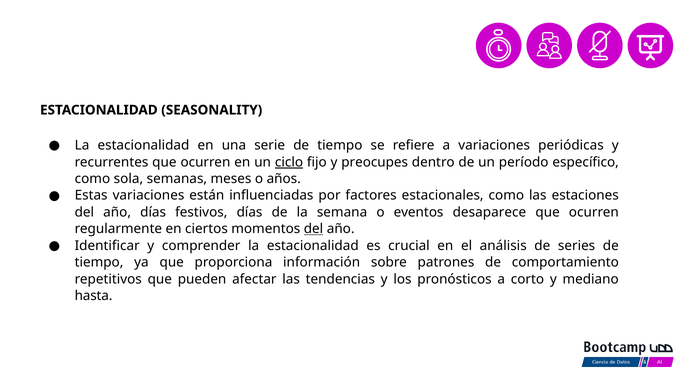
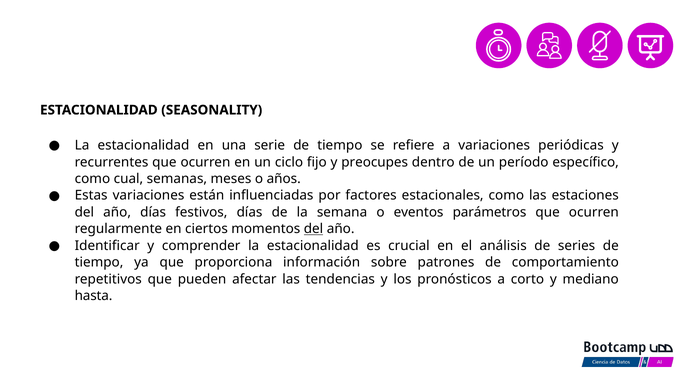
ciclo underline: present -> none
sola: sola -> cual
desaparece: desaparece -> parámetros
